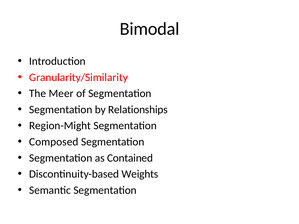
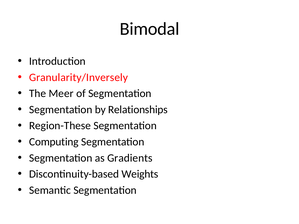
Granularity/Similarity: Granularity/Similarity -> Granularity/Inversely
Region-Might: Region-Might -> Region-These
Composed: Composed -> Computing
Contained: Contained -> Gradients
